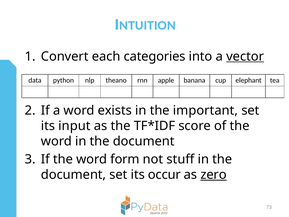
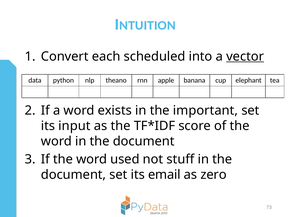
categories: categories -> scheduled
form: form -> used
occur: occur -> email
zero underline: present -> none
